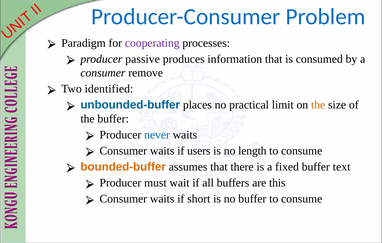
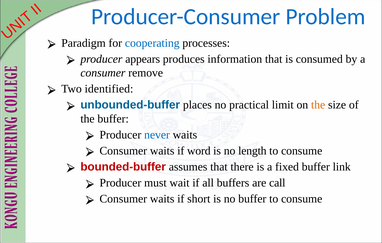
cooperating colour: purple -> blue
passive: passive -> appears
users: users -> word
bounded-buffer colour: orange -> red
text: text -> link
this: this -> call
